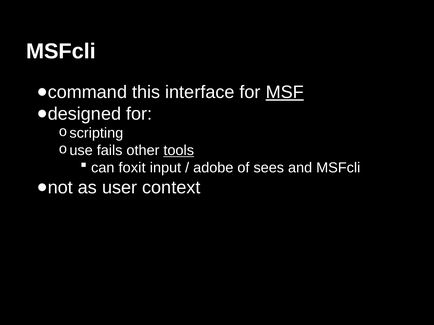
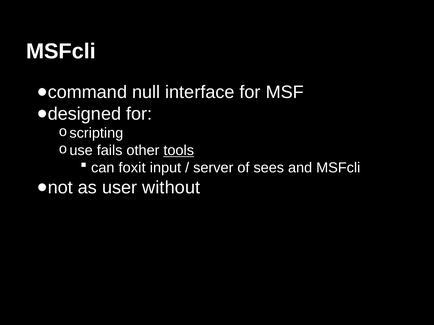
this: this -> null
MSF underline: present -> none
adobe: adobe -> server
context: context -> without
